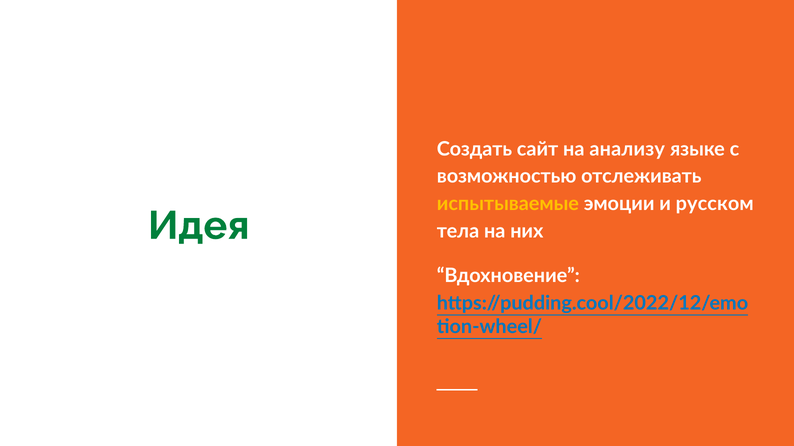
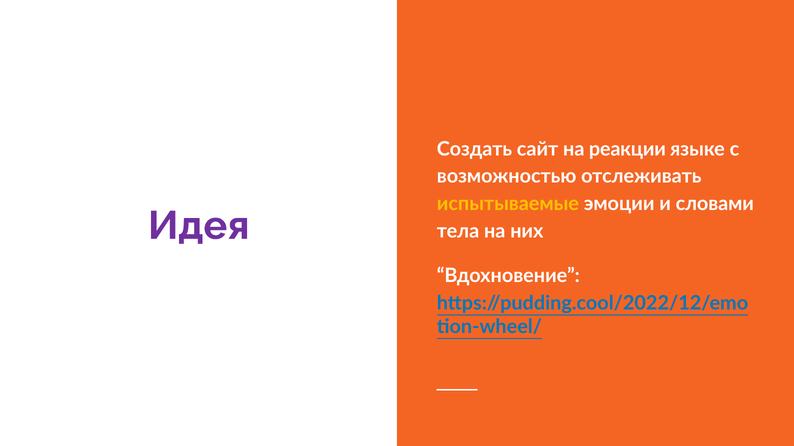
анализу: анализу -> реакции
русском: русском -> словами
Идея colour: green -> purple
